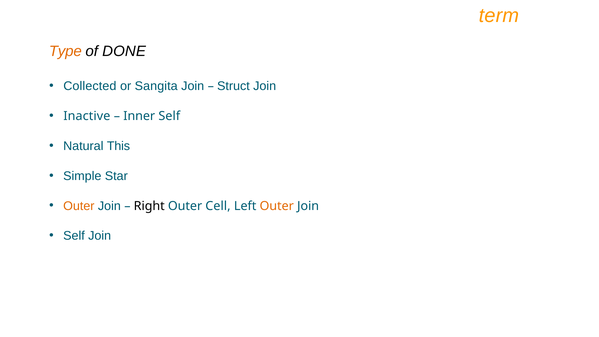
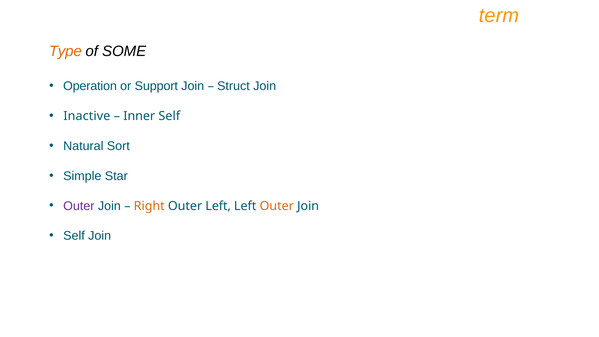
DONE: DONE -> SOME
Collected: Collected -> Operation
Sangita: Sangita -> Support
This: This -> Sort
Outer at (79, 206) colour: orange -> purple
Right colour: black -> orange
Outer Cell: Cell -> Left
